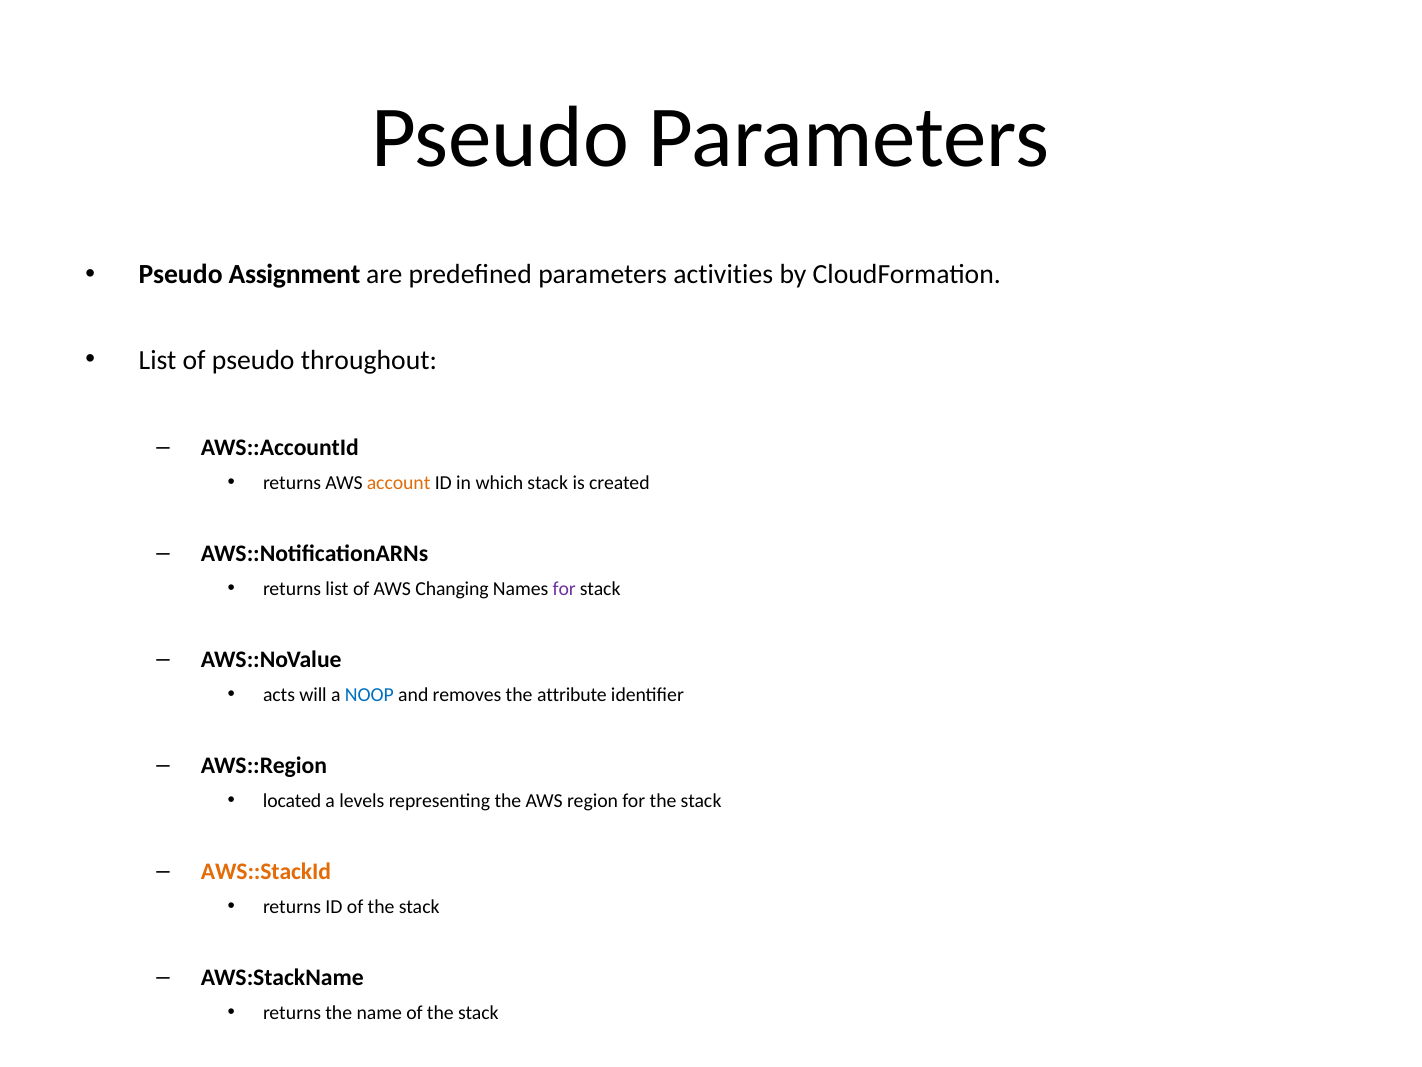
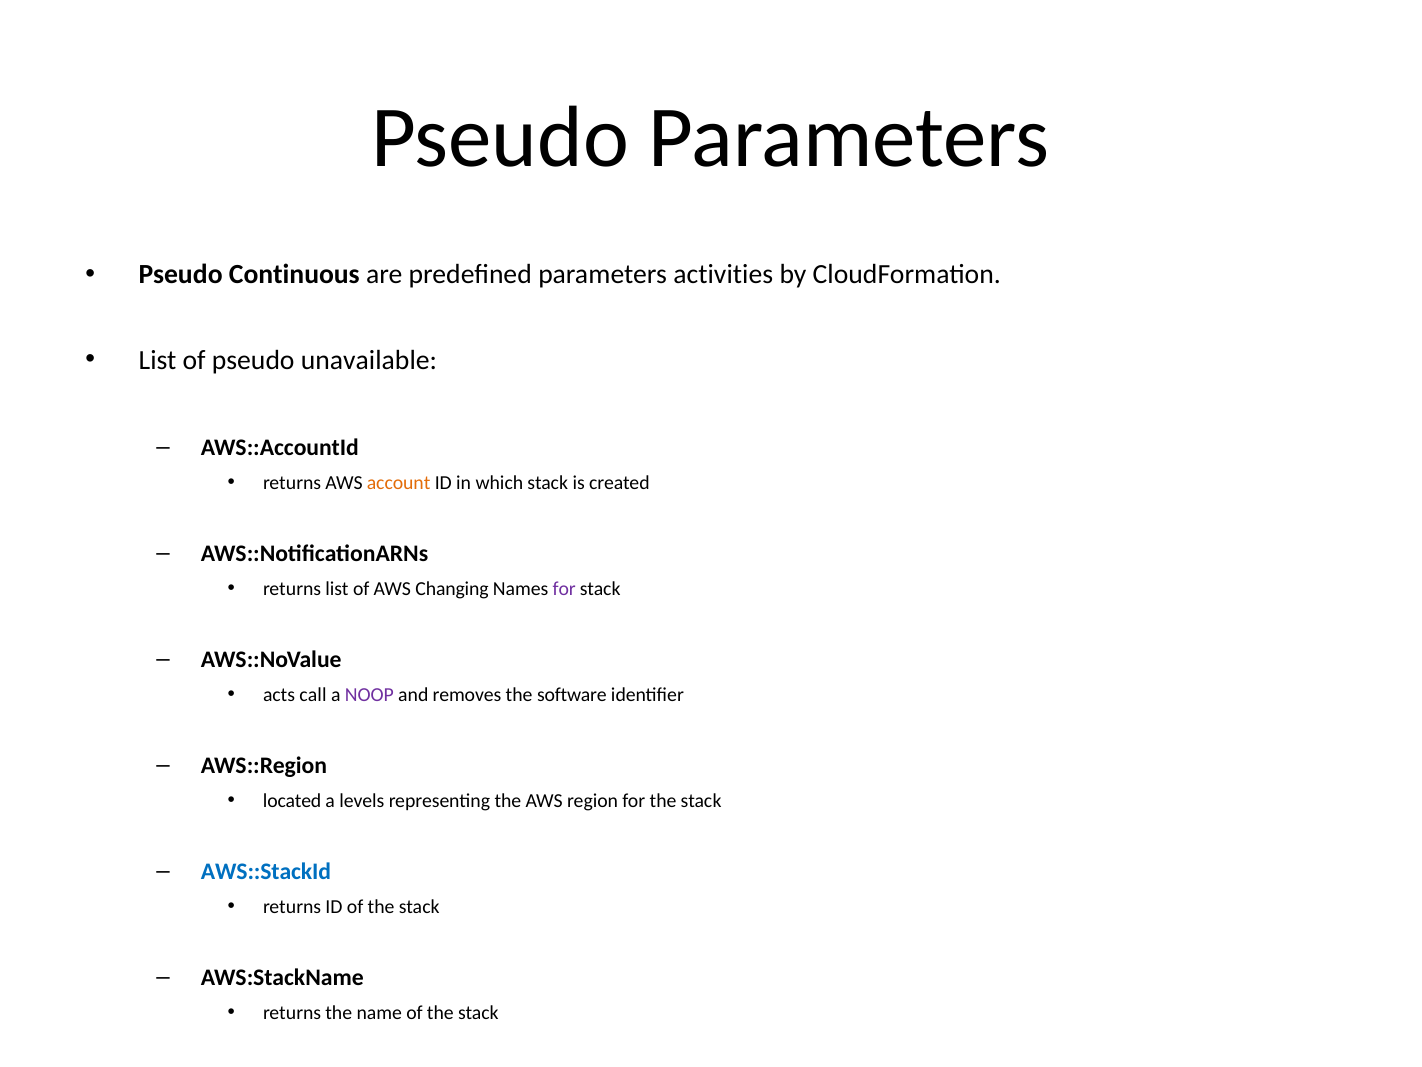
Assignment: Assignment -> Continuous
throughout: throughout -> unavailable
will: will -> call
NOOP colour: blue -> purple
attribute: attribute -> software
AWS::StackId colour: orange -> blue
